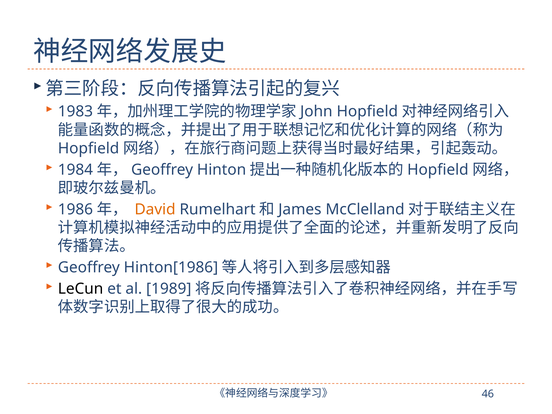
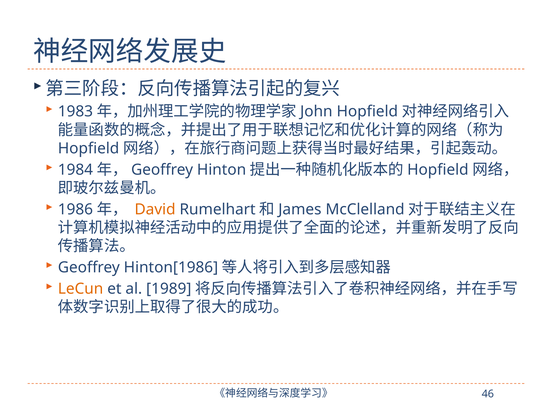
LeCun colour: black -> orange
